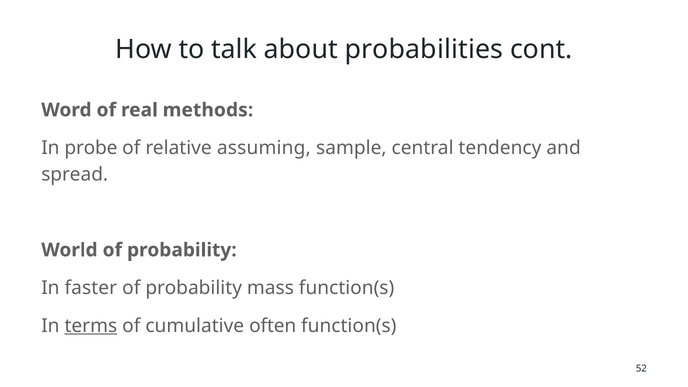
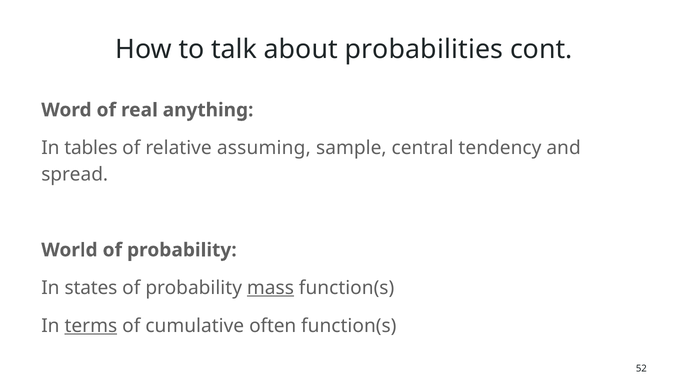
methods: methods -> anything
probe: probe -> tables
faster: faster -> states
mass underline: none -> present
